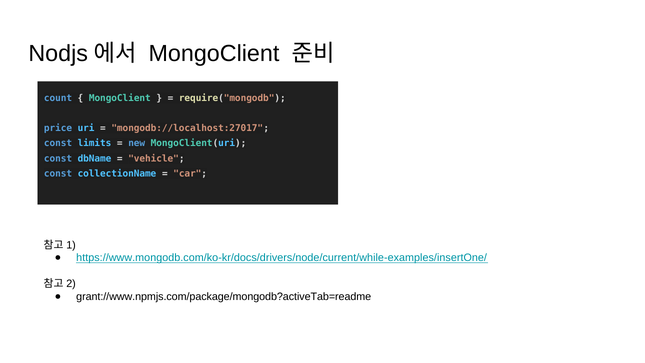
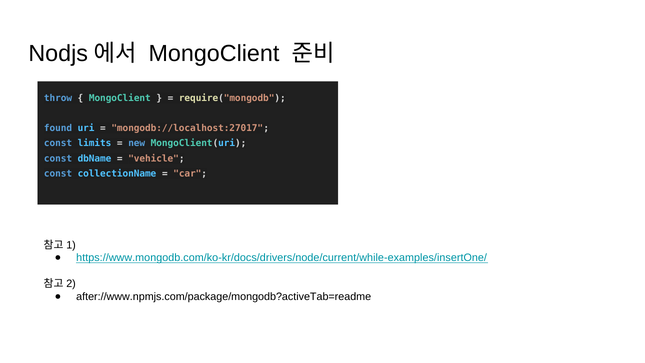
count: count -> throw
price: price -> found
grant://www.npmjs.com/package/mongodb?activeTab=readme: grant://www.npmjs.com/package/mongodb?activeTab=readme -> after://www.npmjs.com/package/mongodb?activeTab=readme
